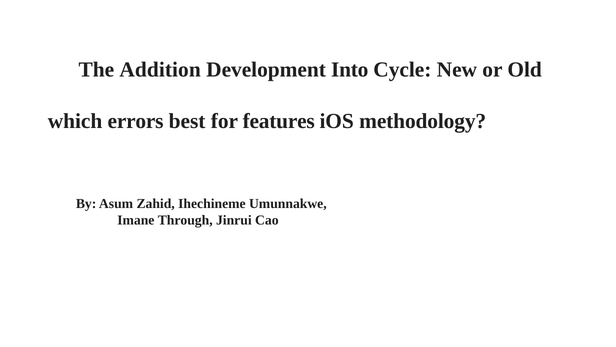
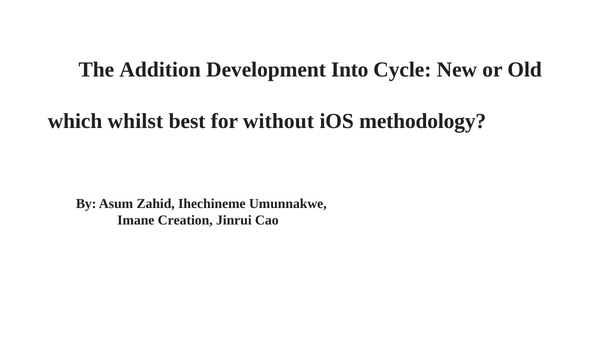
errors: errors -> whilst
features: features -> without
Through: Through -> Creation
